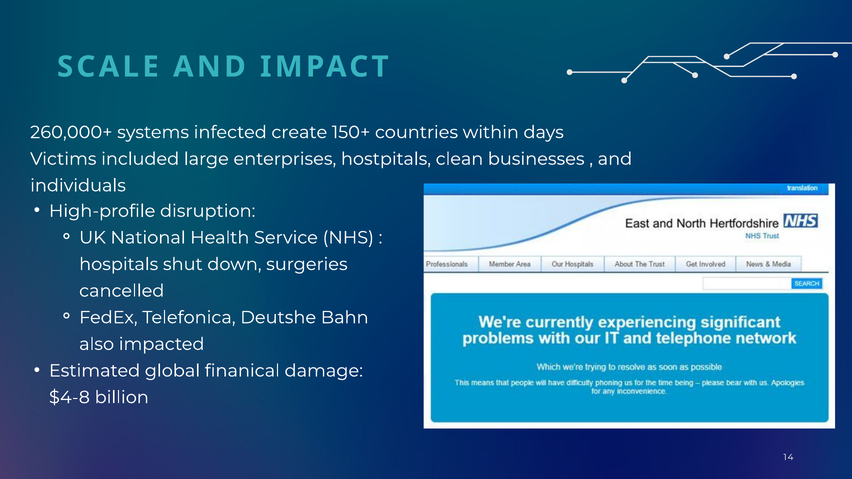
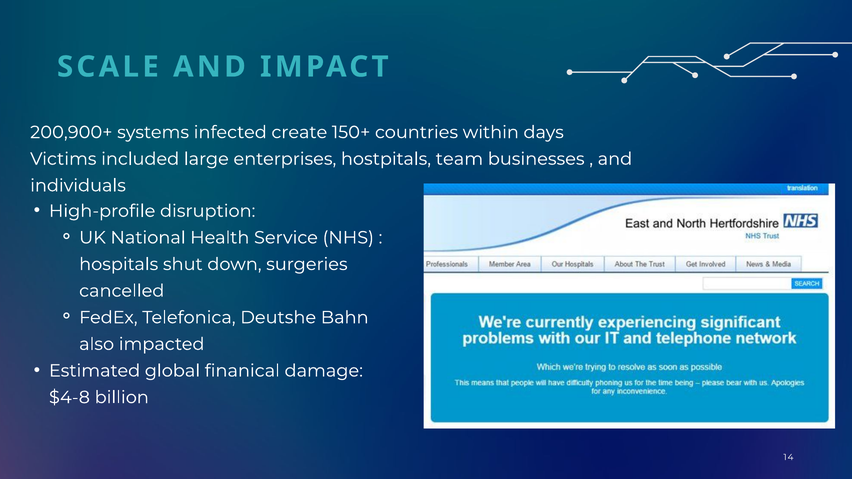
260,000+: 260,000+ -> 200,900+
clean: clean -> team
